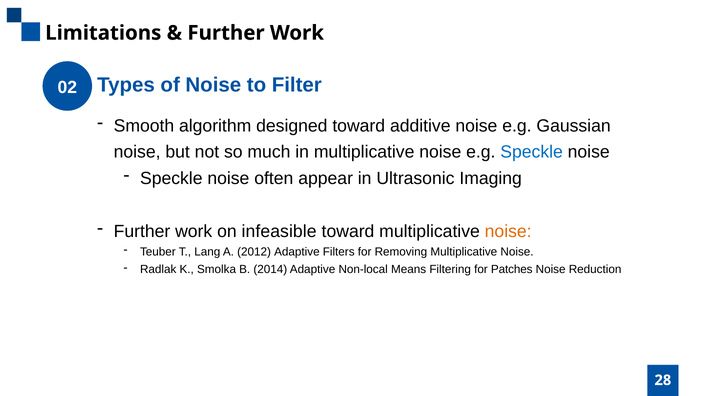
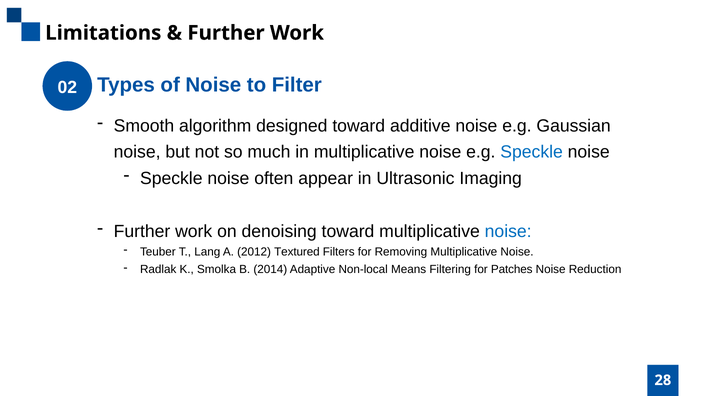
infeasible: infeasible -> denoising
noise at (508, 231) colour: orange -> blue
2012 Adaptive: Adaptive -> Textured
